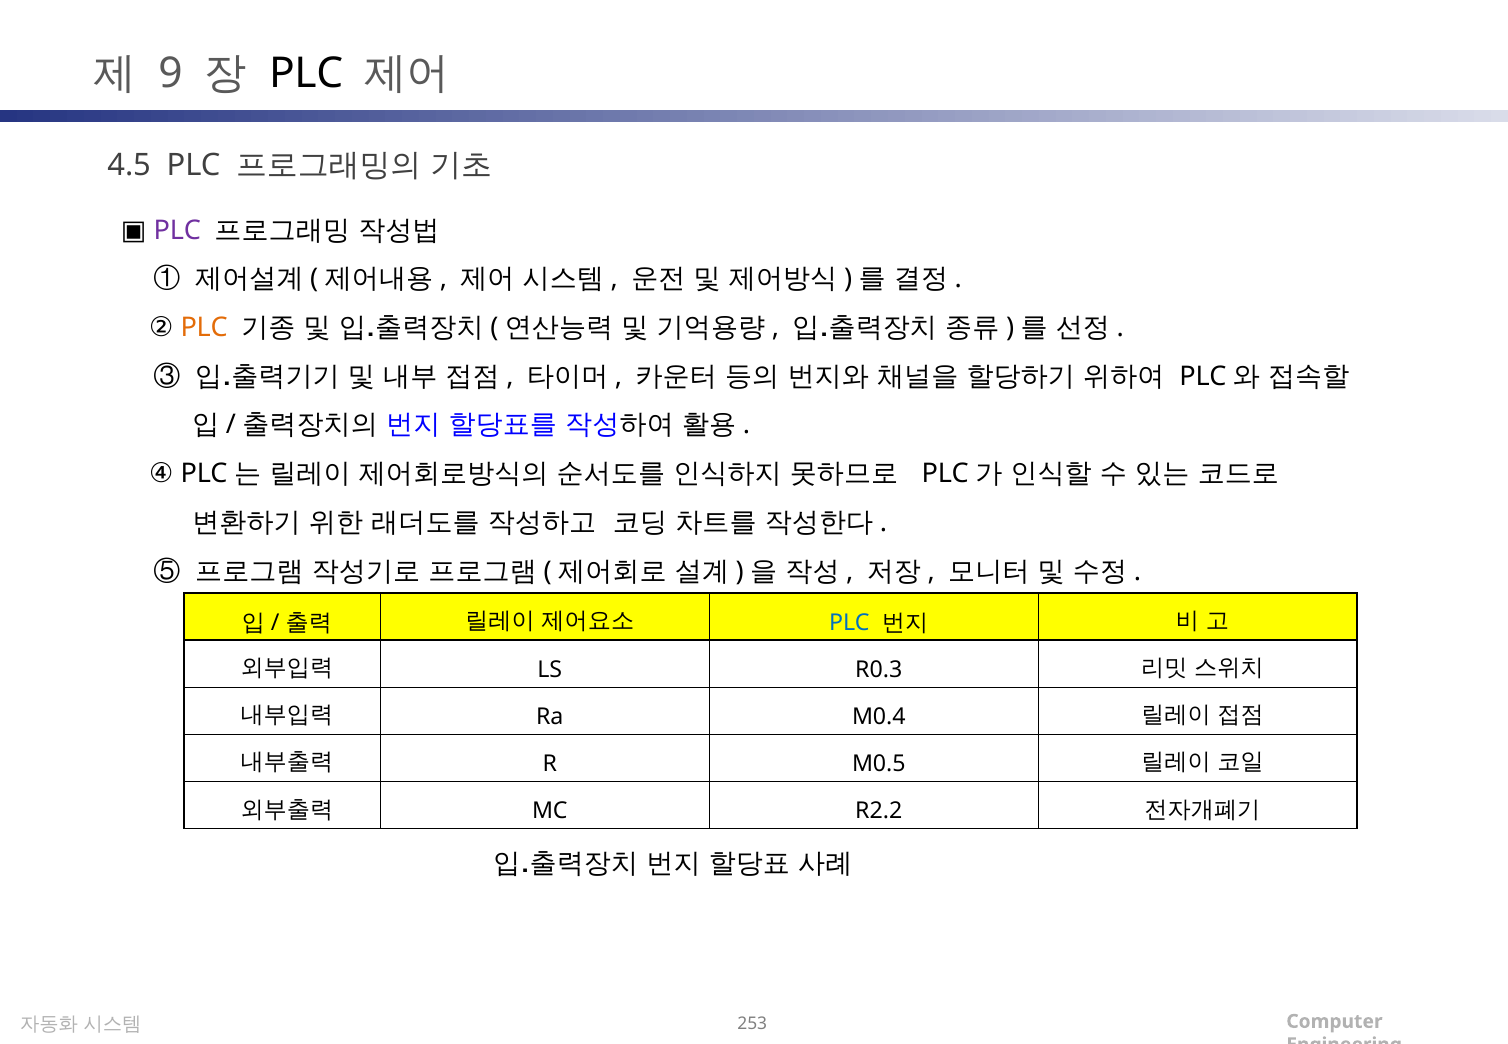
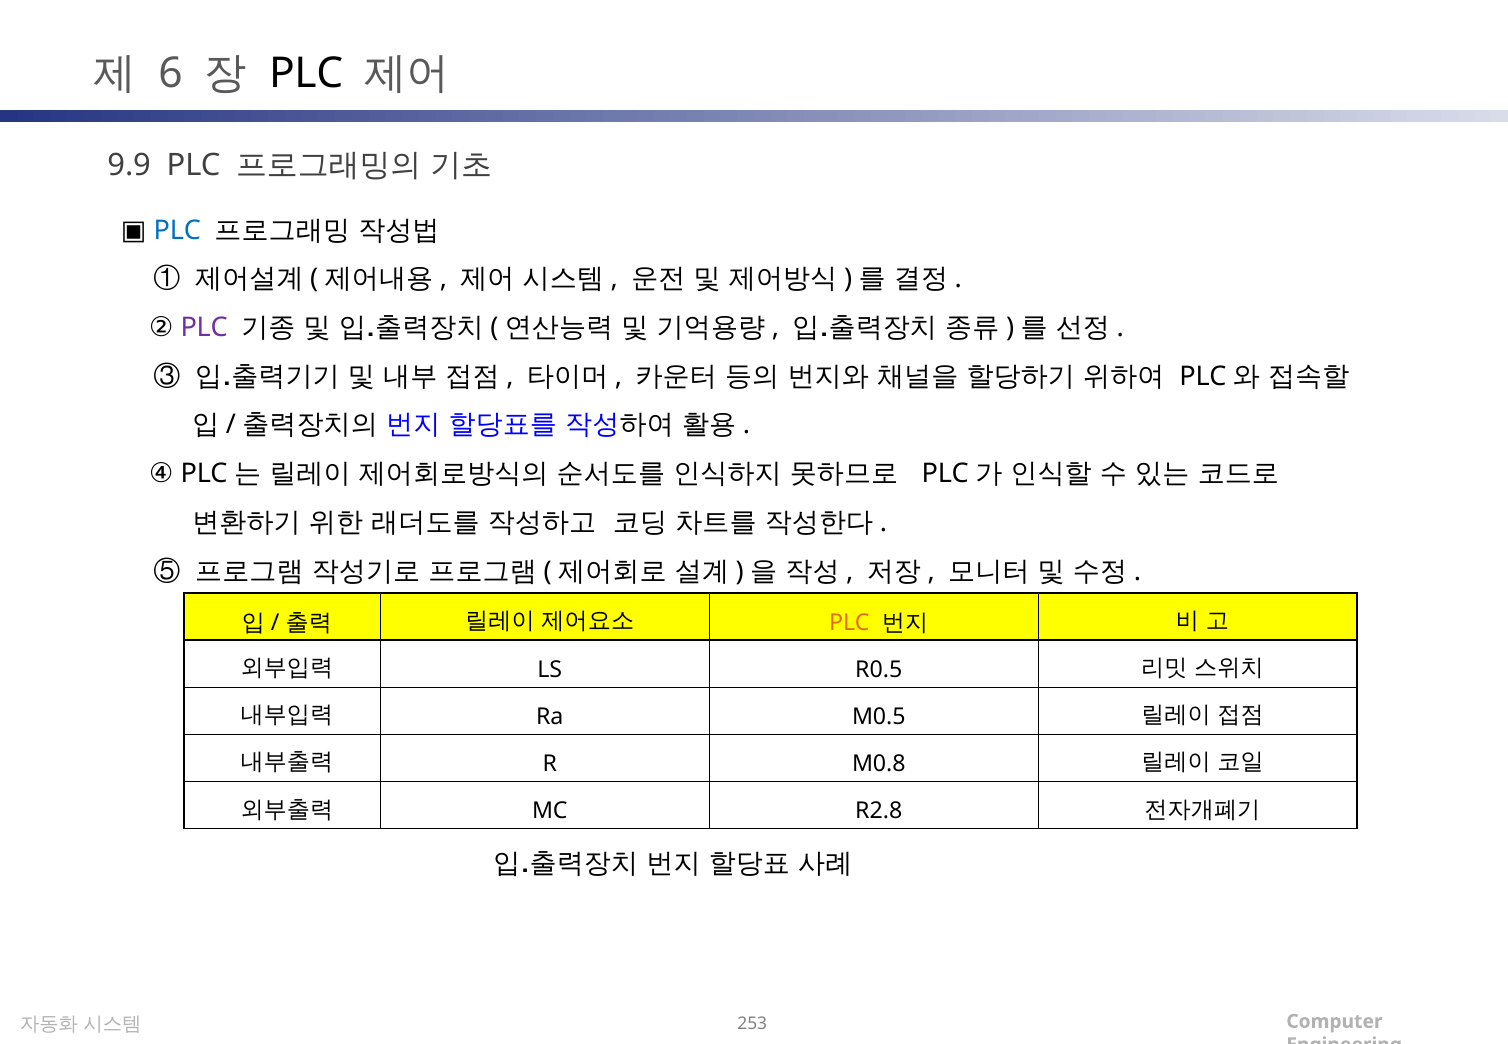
9: 9 -> 6
4.5: 4.5 -> 9.9
PLC at (177, 230) colour: purple -> blue
PLC at (204, 328) colour: orange -> purple
PLC at (849, 623) colour: blue -> orange
R0.3: R0.3 -> R0.5
M0.4: M0.4 -> M0.5
M0.5: M0.5 -> M0.8
R2.2: R2.2 -> R2.8
